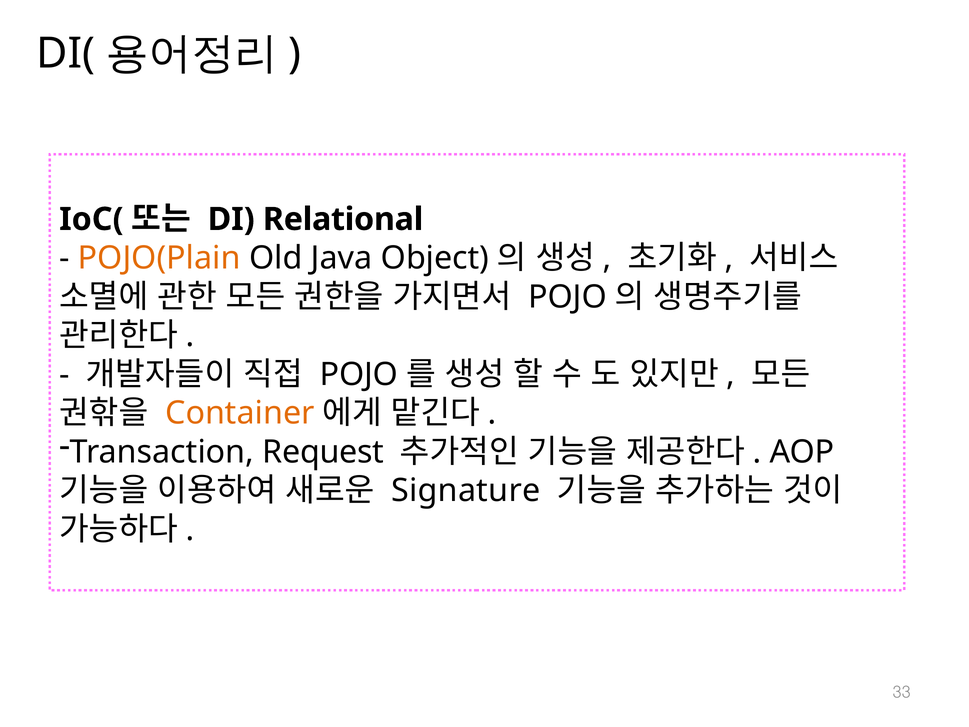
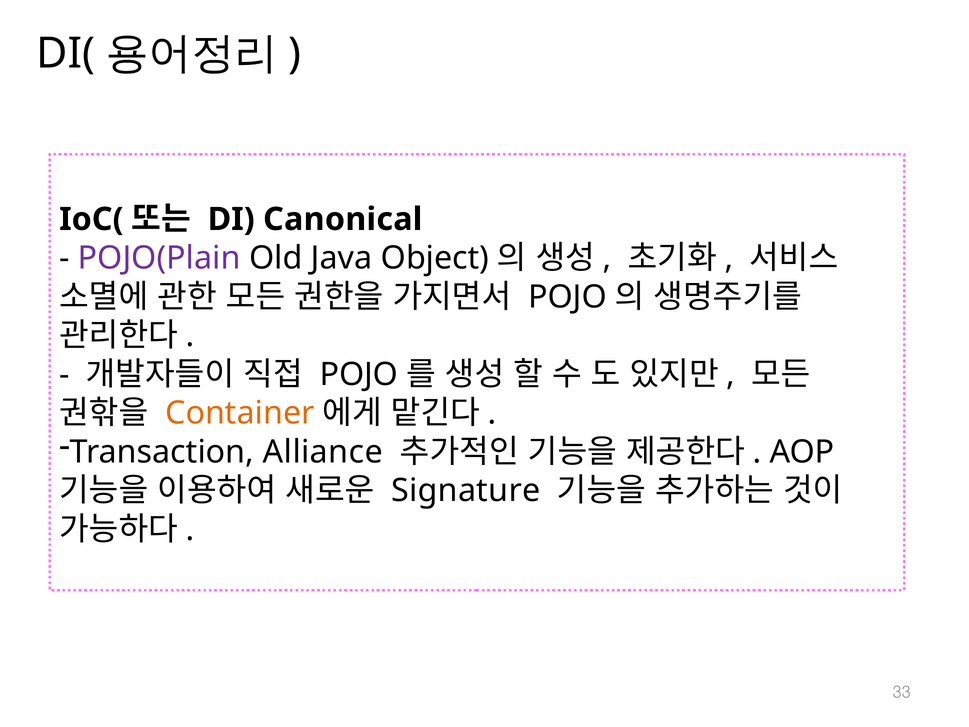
Relational: Relational -> Canonical
POJO(Plain colour: orange -> purple
Request: Request -> Alliance
